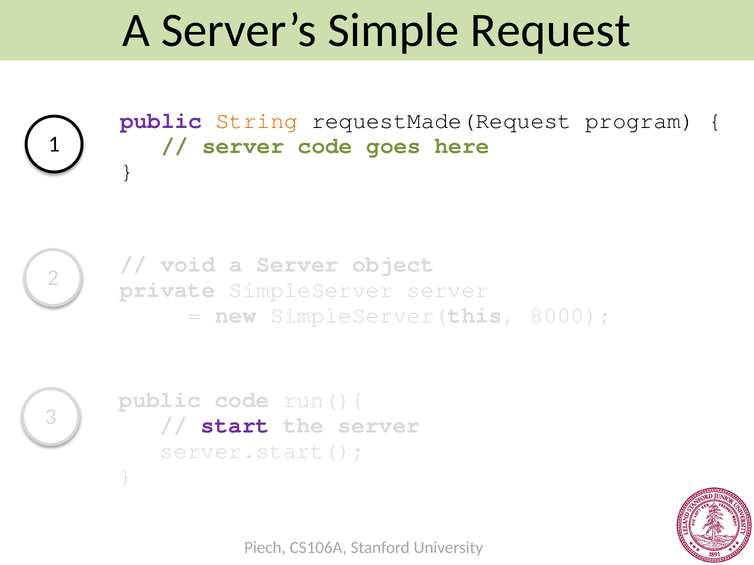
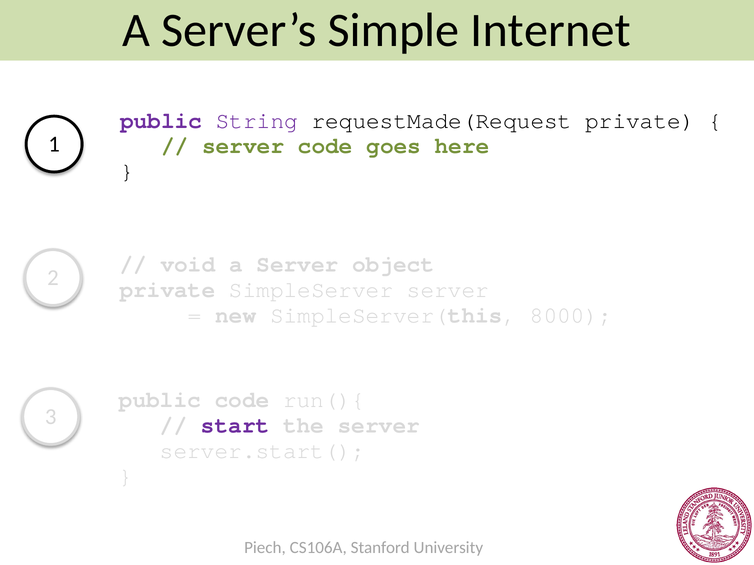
Request: Request -> Internet
String colour: orange -> purple
requestMade(Request program: program -> private
